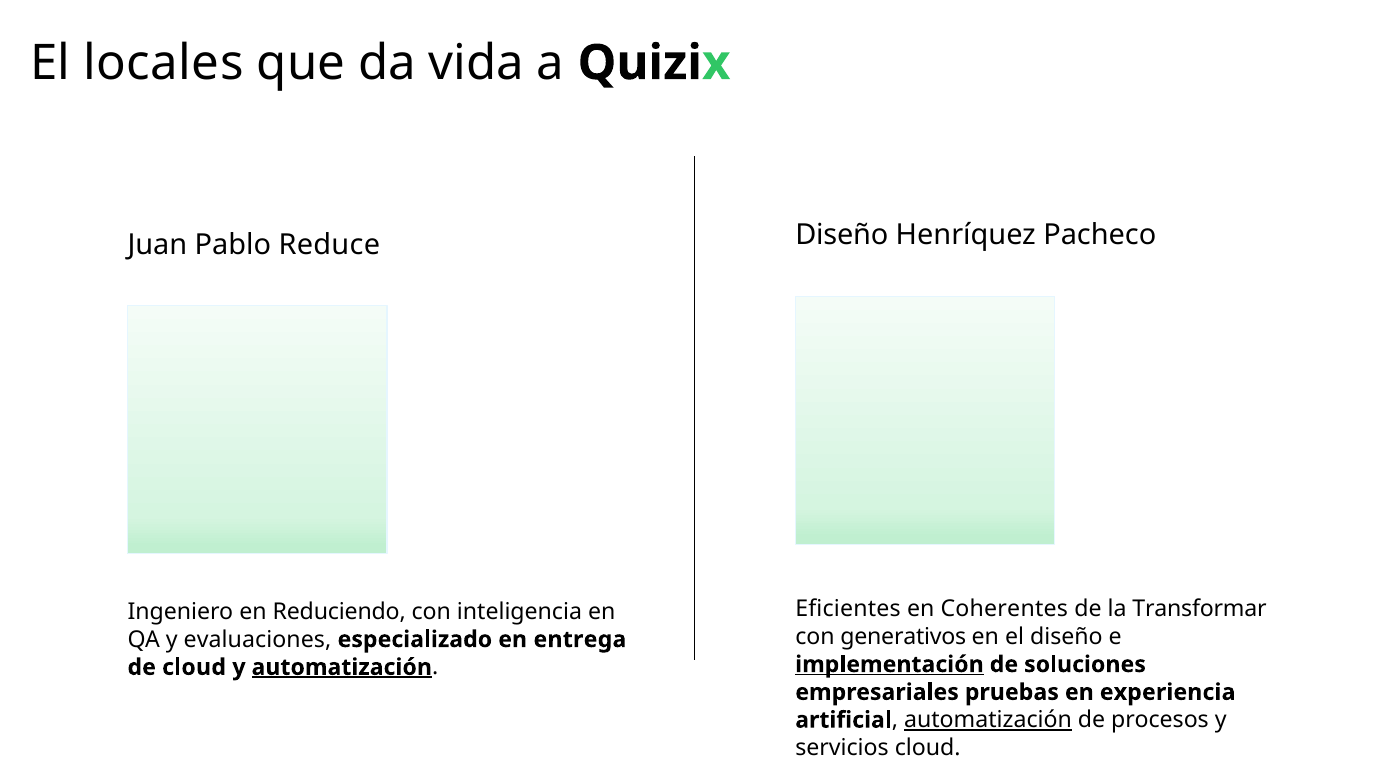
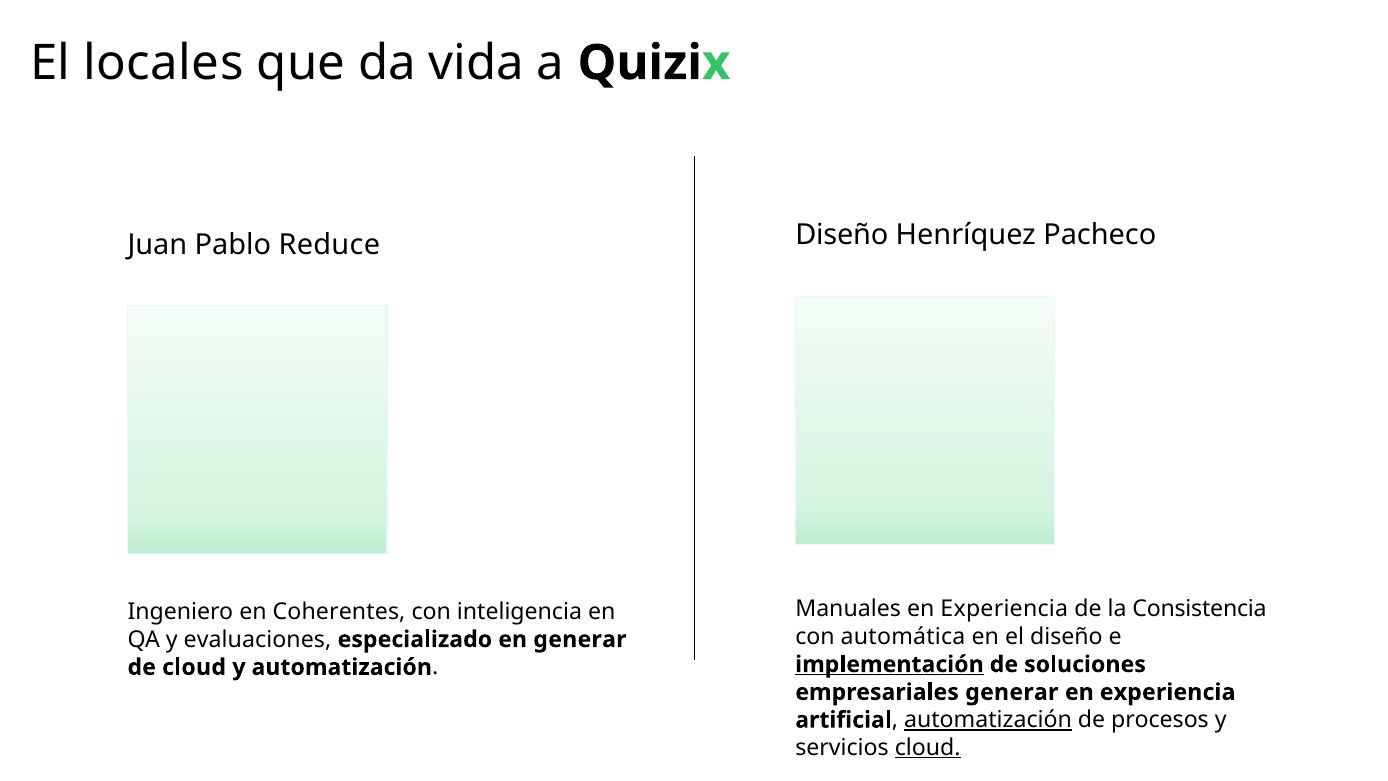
Eficientes: Eficientes -> Manuales
Coherentes at (1004, 609): Coherentes -> Experiencia
Transformar: Transformar -> Consistencia
Reduciendo: Reduciendo -> Coherentes
generativos: generativos -> automática
en entrega: entrega -> generar
automatización at (342, 667) underline: present -> none
empresariales pruebas: pruebas -> generar
cloud at (928, 747) underline: none -> present
